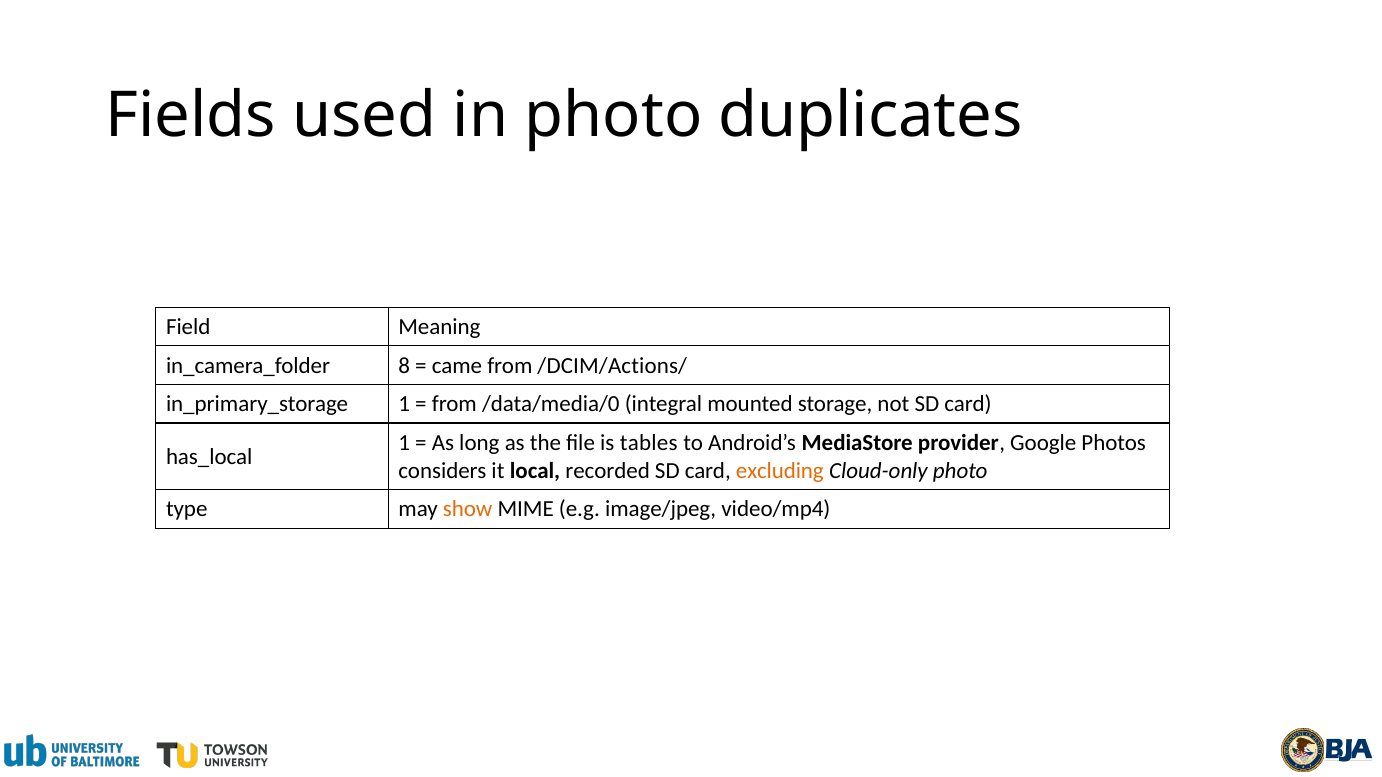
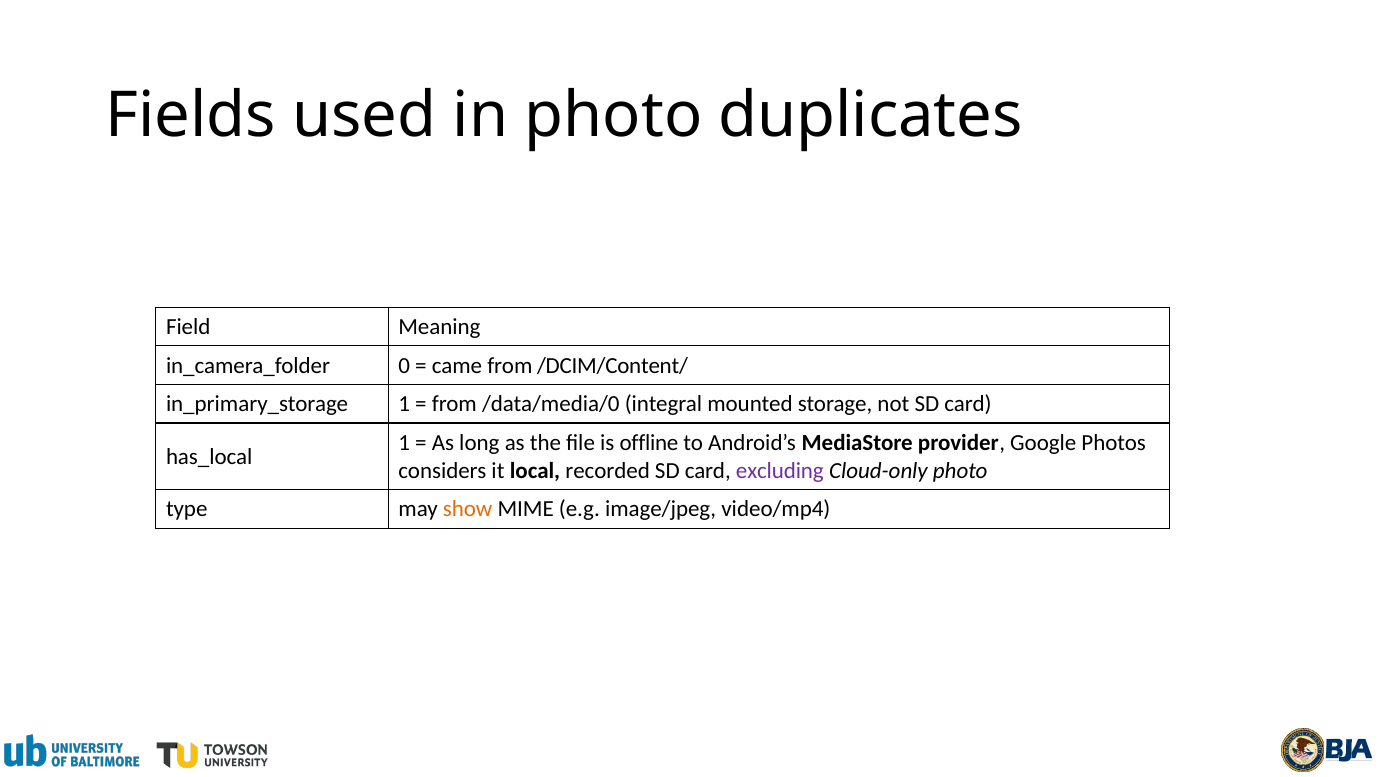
8: 8 -> 0
/DCIM/Actions/: /DCIM/Actions/ -> /DCIM/Content/
tables: tables -> offline
excluding colour: orange -> purple
